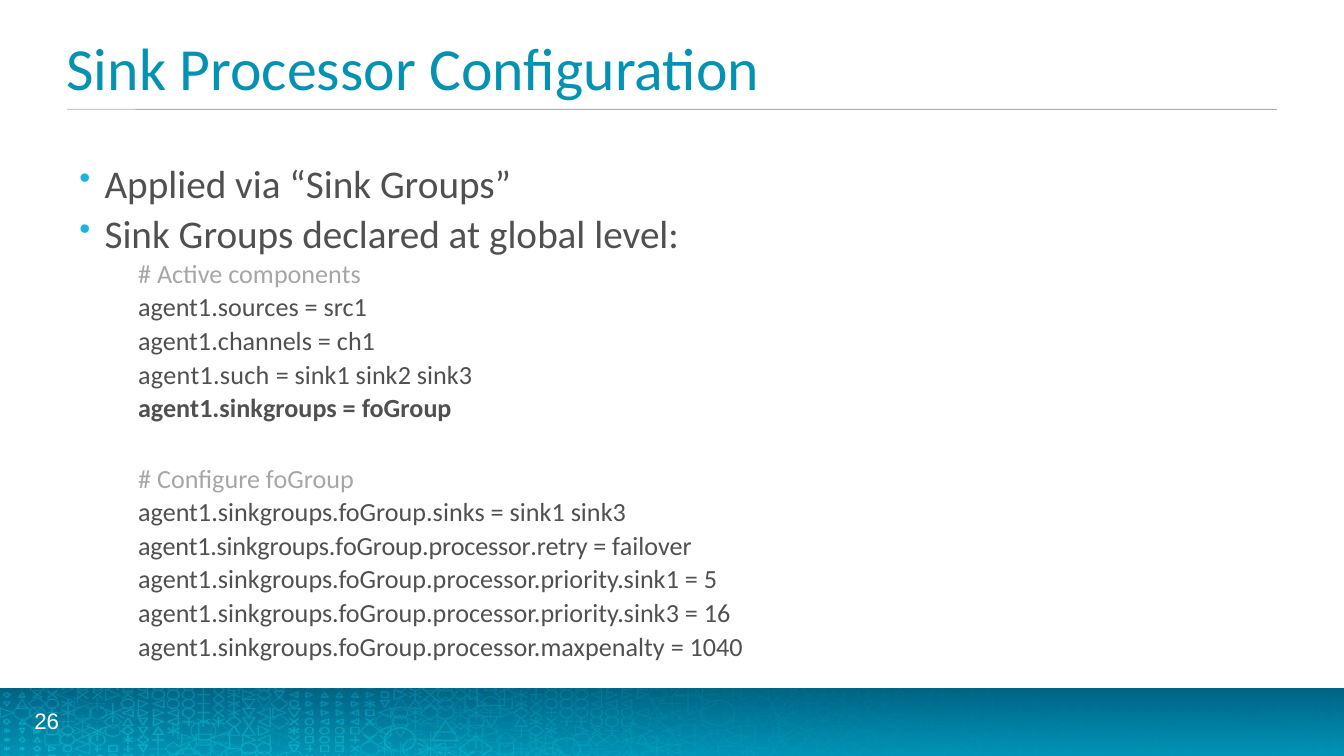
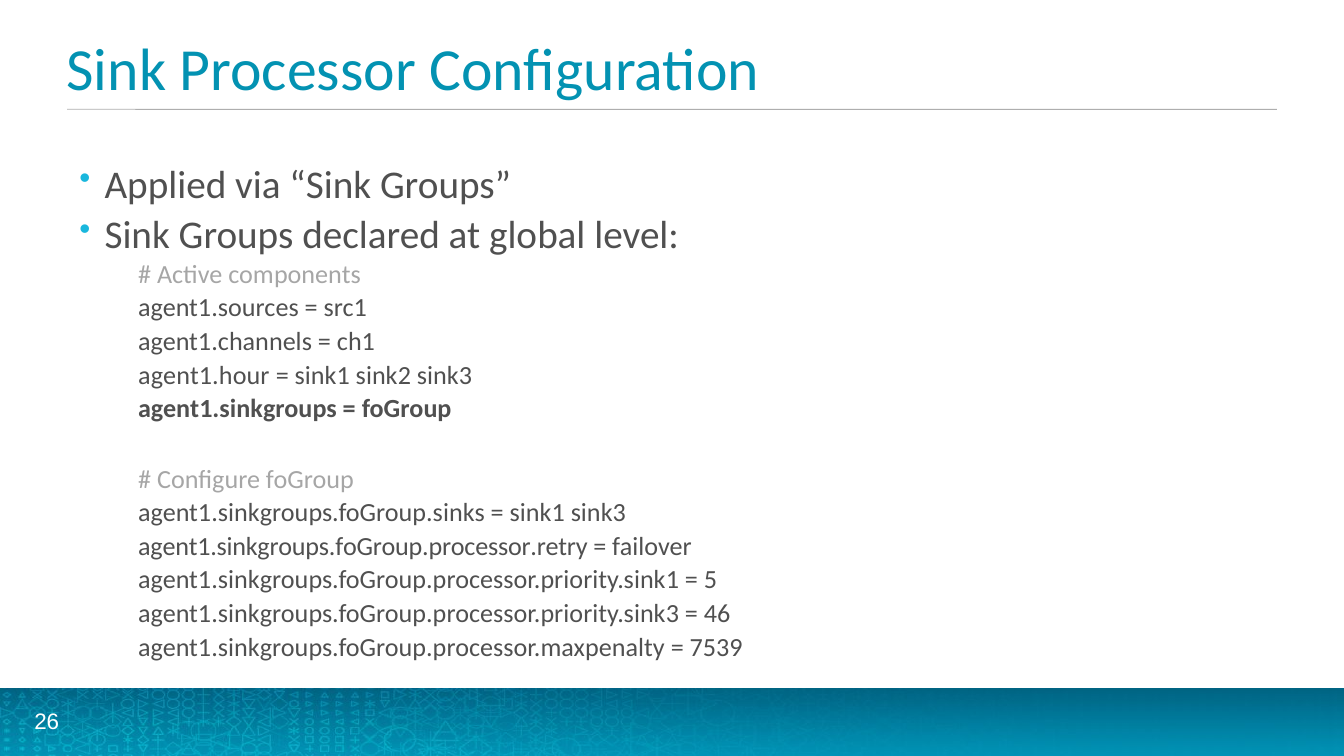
agent1.such: agent1.such -> agent1.hour
16: 16 -> 46
1040: 1040 -> 7539
